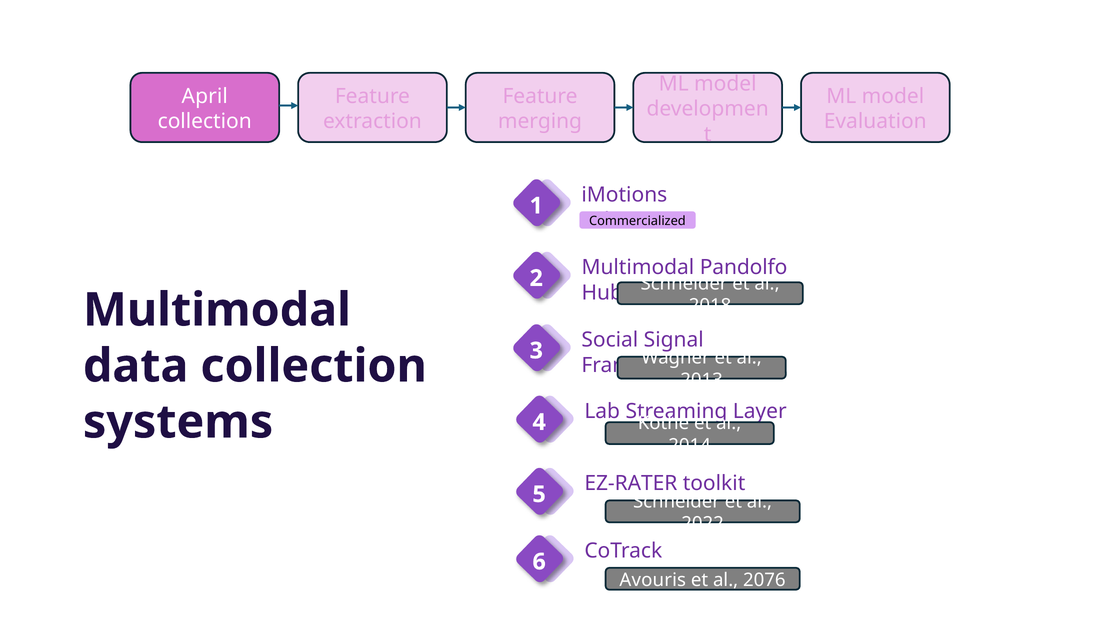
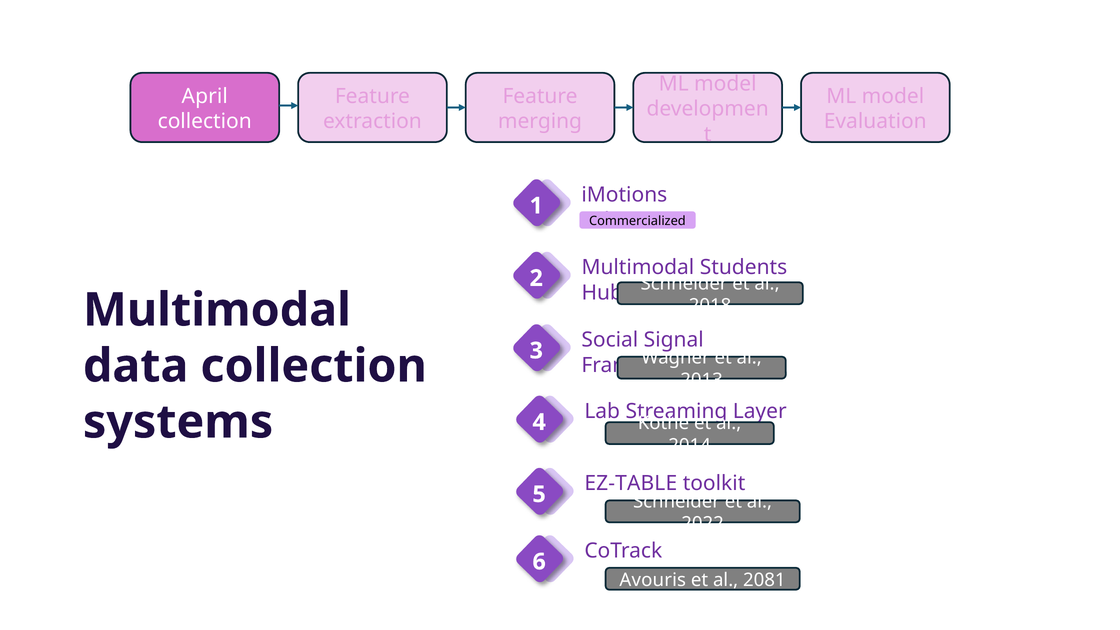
Pandolfo: Pandolfo -> Students
EZ-RATER: EZ-RATER -> EZ-TABLE
2076: 2076 -> 2081
